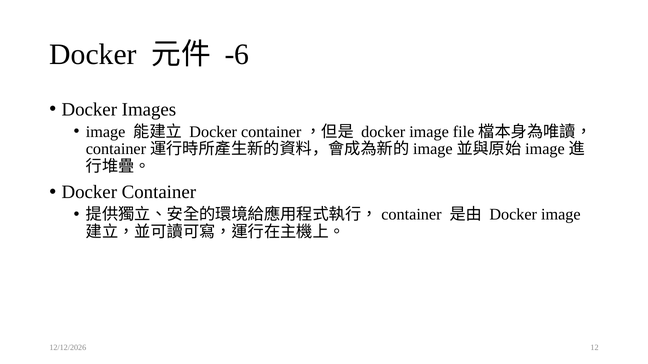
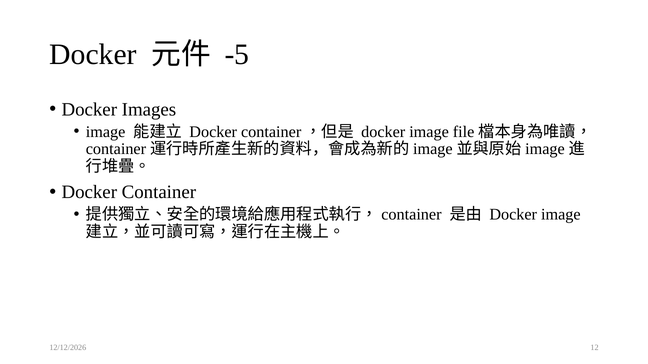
-6: -6 -> -5
